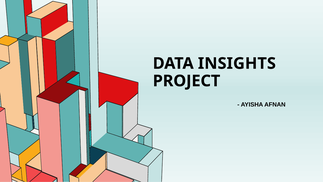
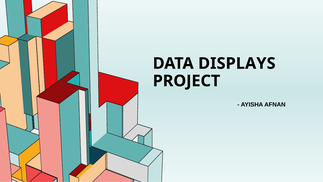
INSIGHTS: INSIGHTS -> DISPLAYS
